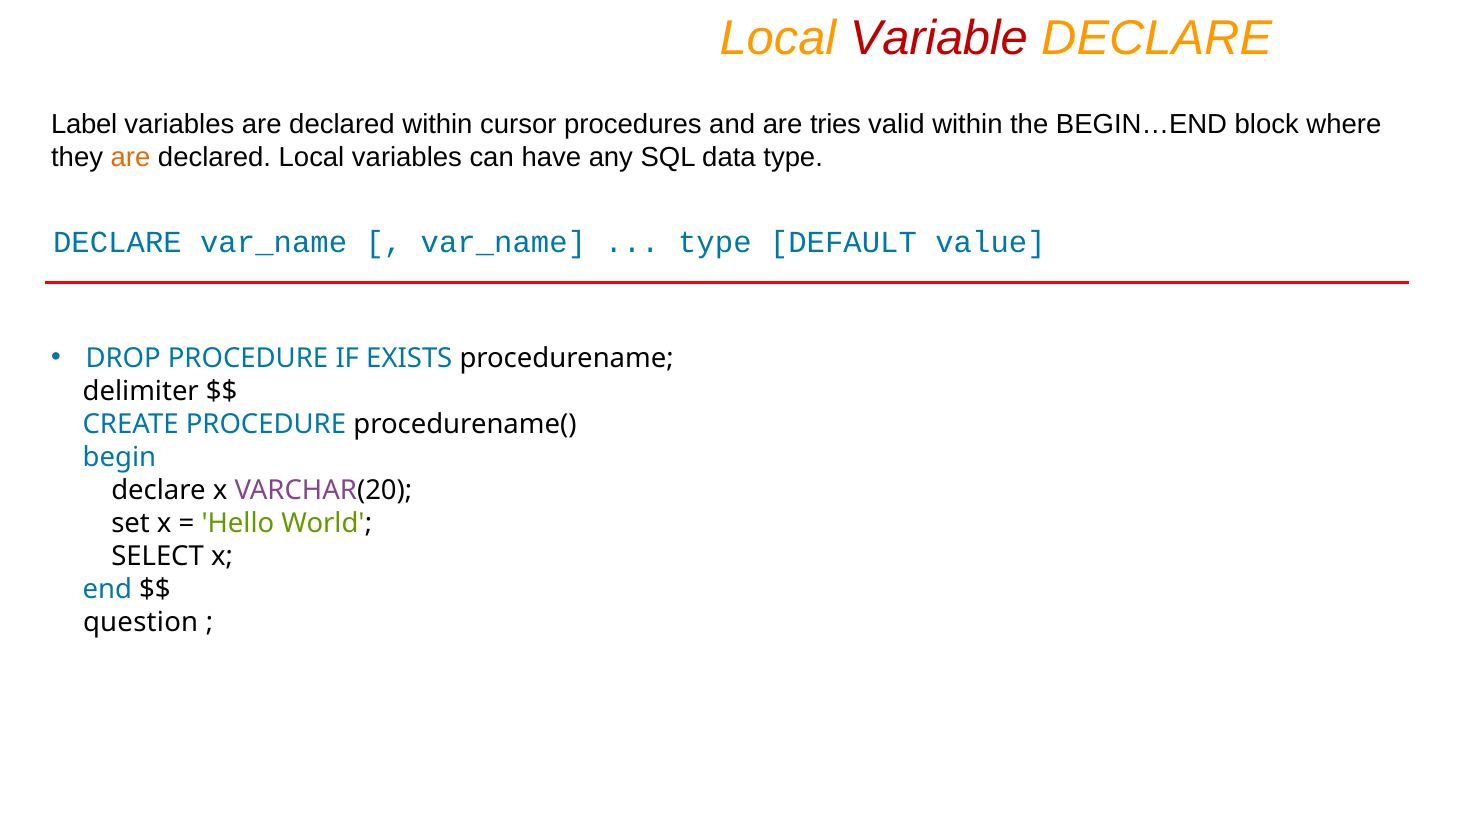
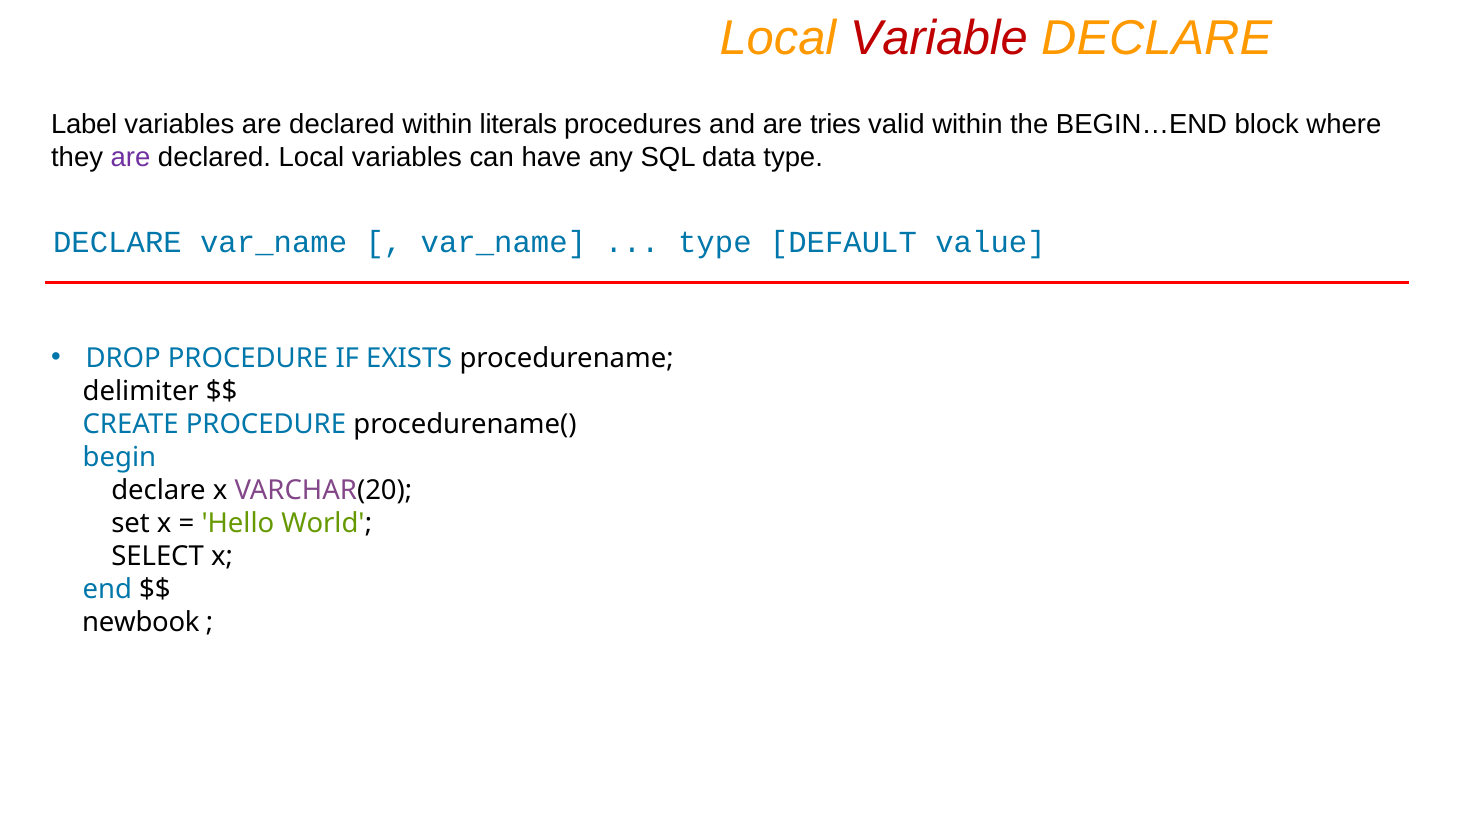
cursor: cursor -> literals
are at (131, 158) colour: orange -> purple
question: question -> newbook
